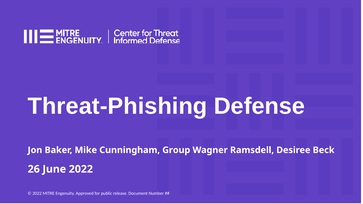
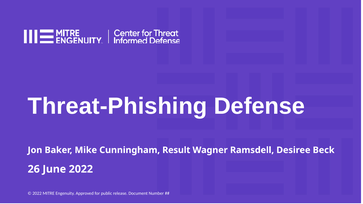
Group: Group -> Result
